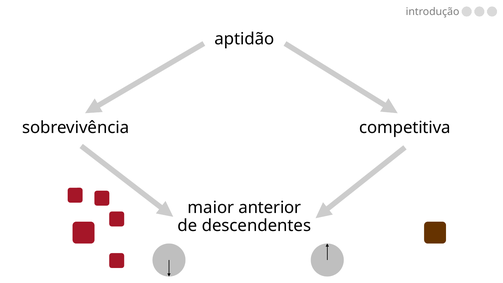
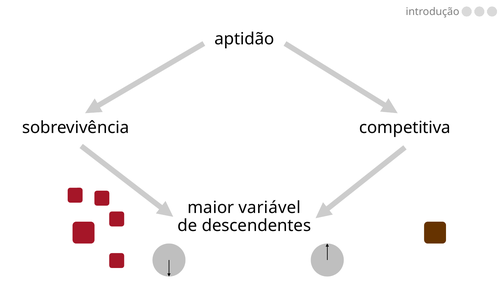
anterior: anterior -> variável
